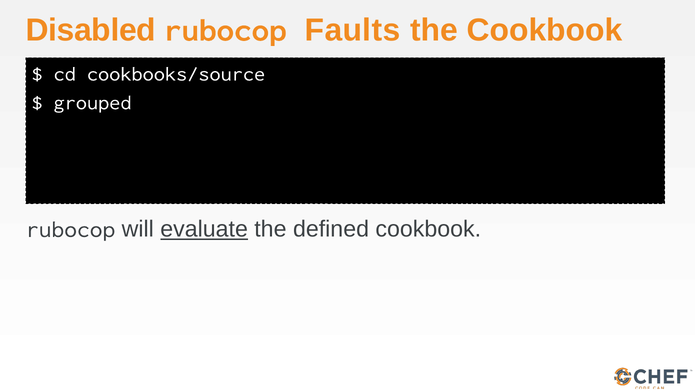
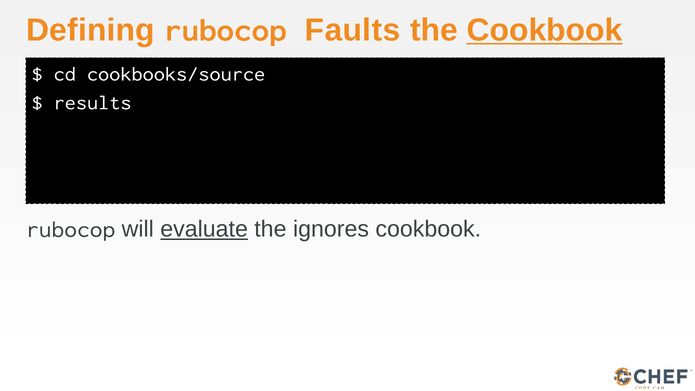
Disabled: Disabled -> Defining
Cookbook at (544, 30) underline: none -> present
grouped: grouped -> results
defined: defined -> ignores
